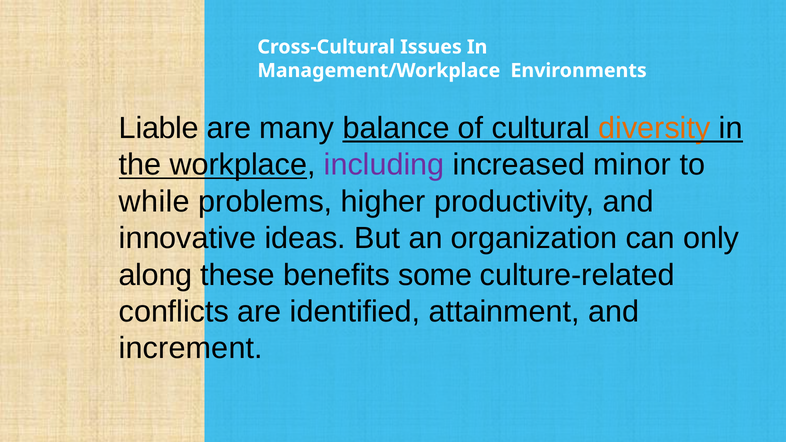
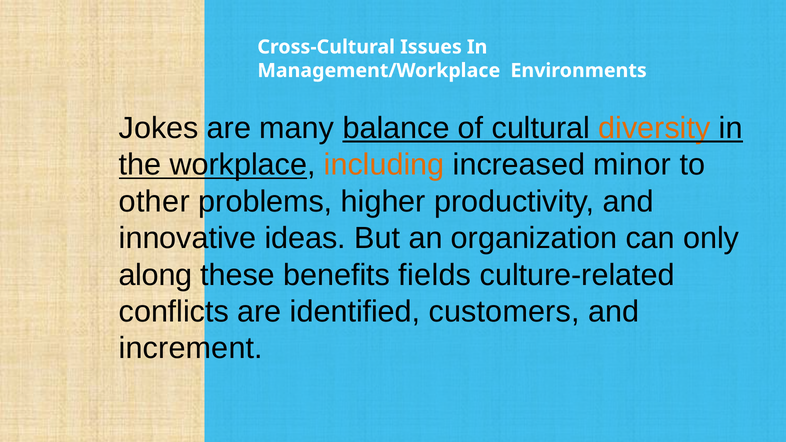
Liable: Liable -> Jokes
including colour: purple -> orange
while: while -> other
some: some -> fields
attainment: attainment -> customers
